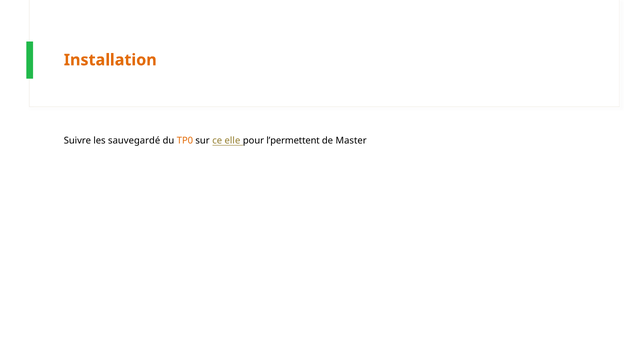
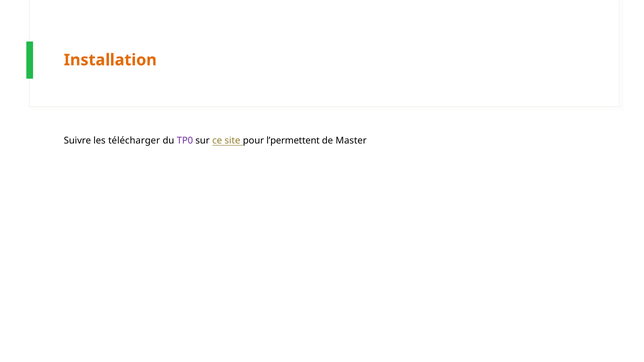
sauvegardé: sauvegardé -> télécharger
TP0 colour: orange -> purple
elle: elle -> site
